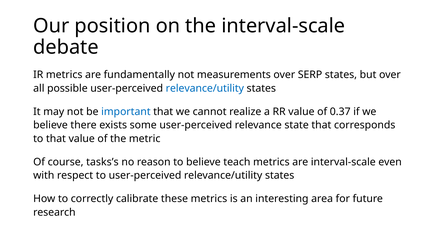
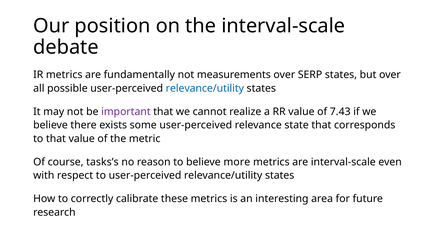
important colour: blue -> purple
0.37: 0.37 -> 7.43
teach: teach -> more
